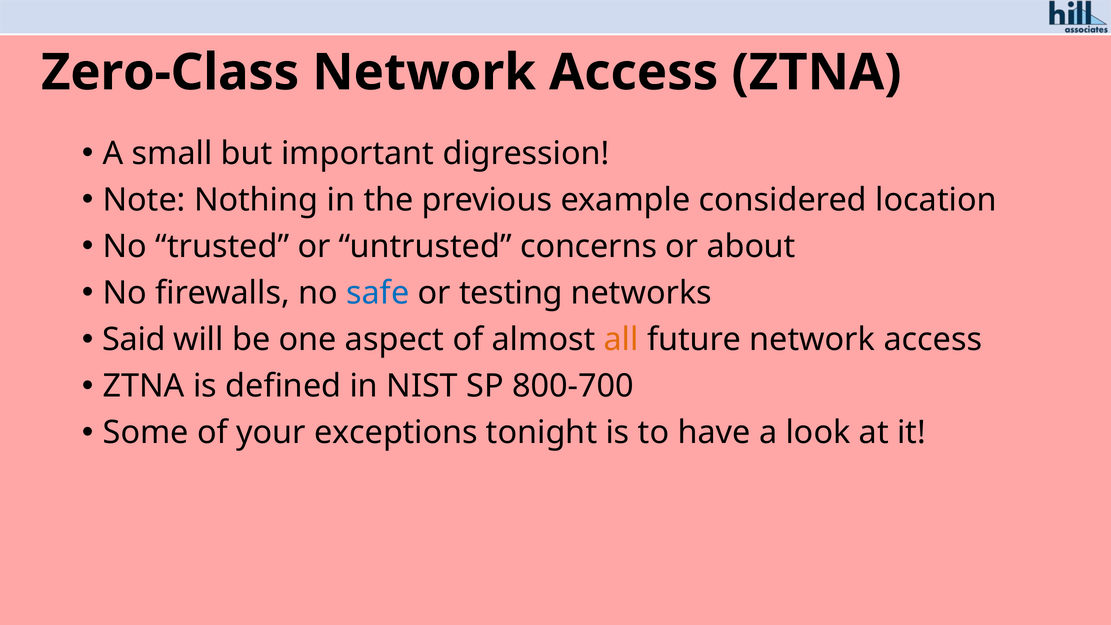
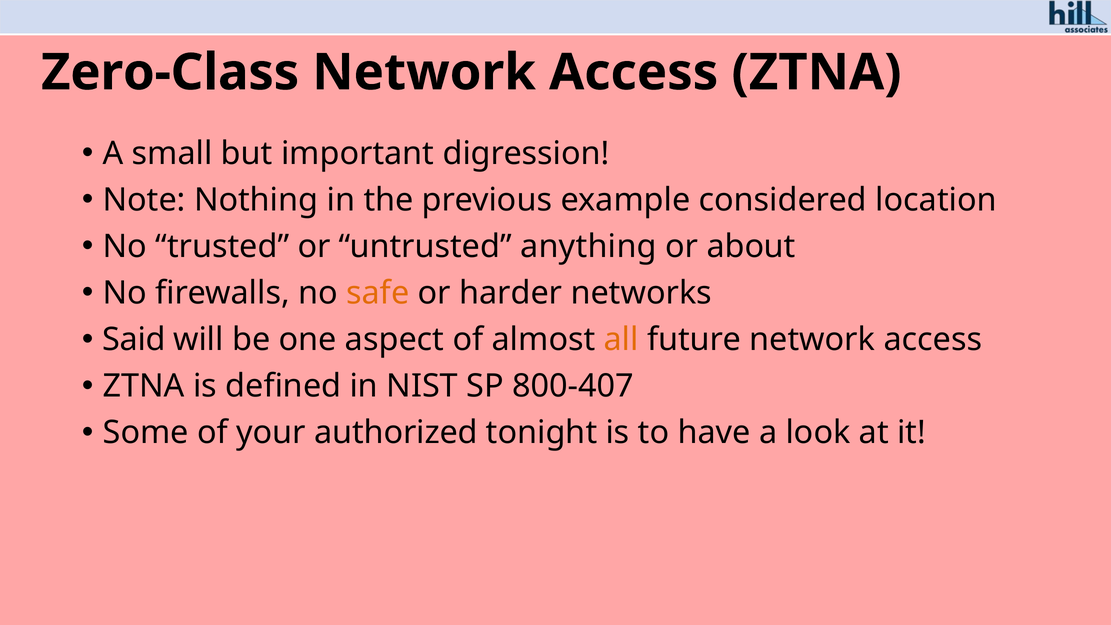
concerns: concerns -> anything
safe colour: blue -> orange
testing: testing -> harder
800-700: 800-700 -> 800-407
exceptions: exceptions -> authorized
